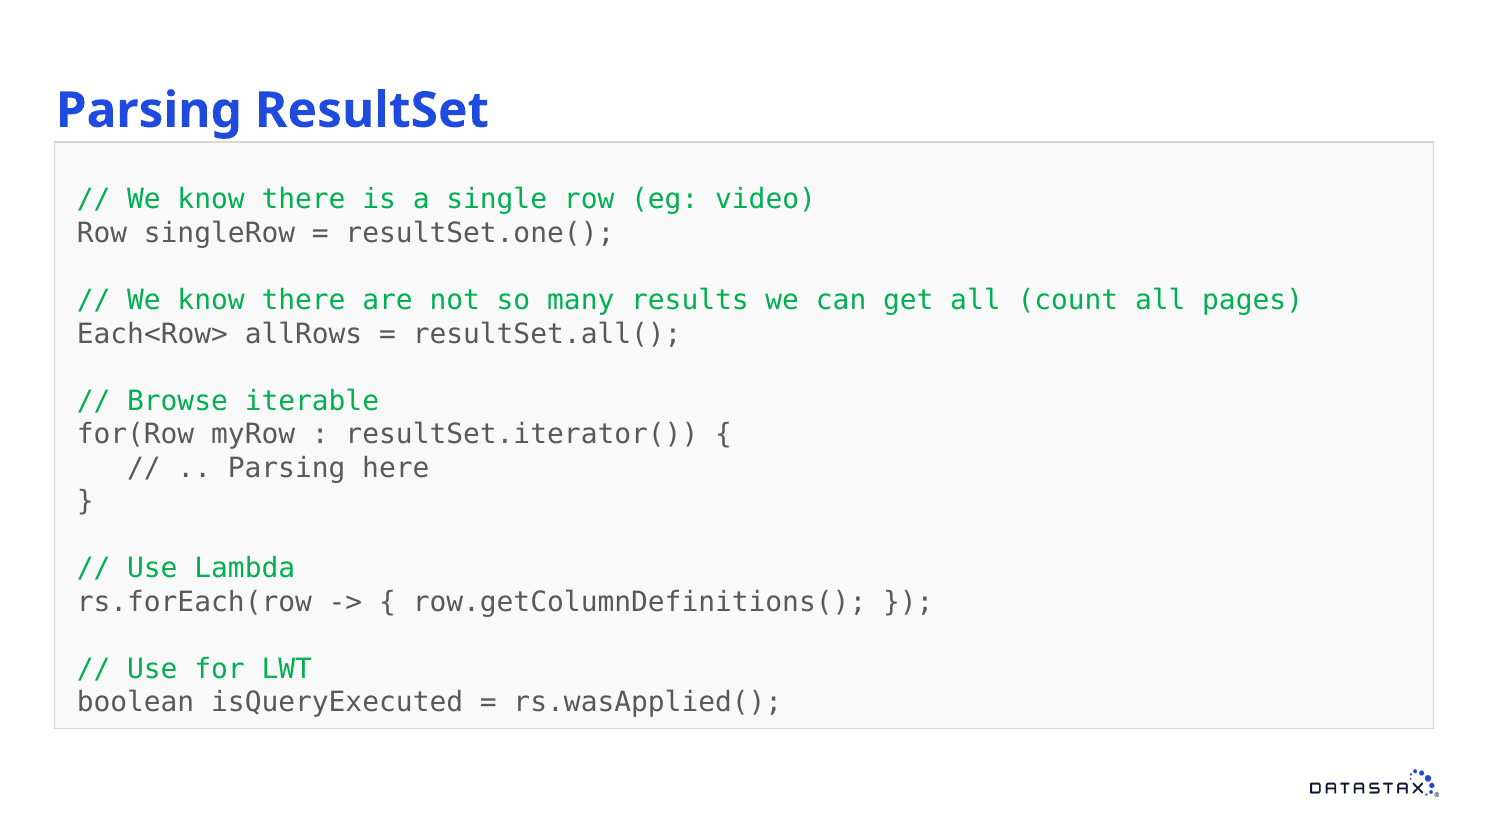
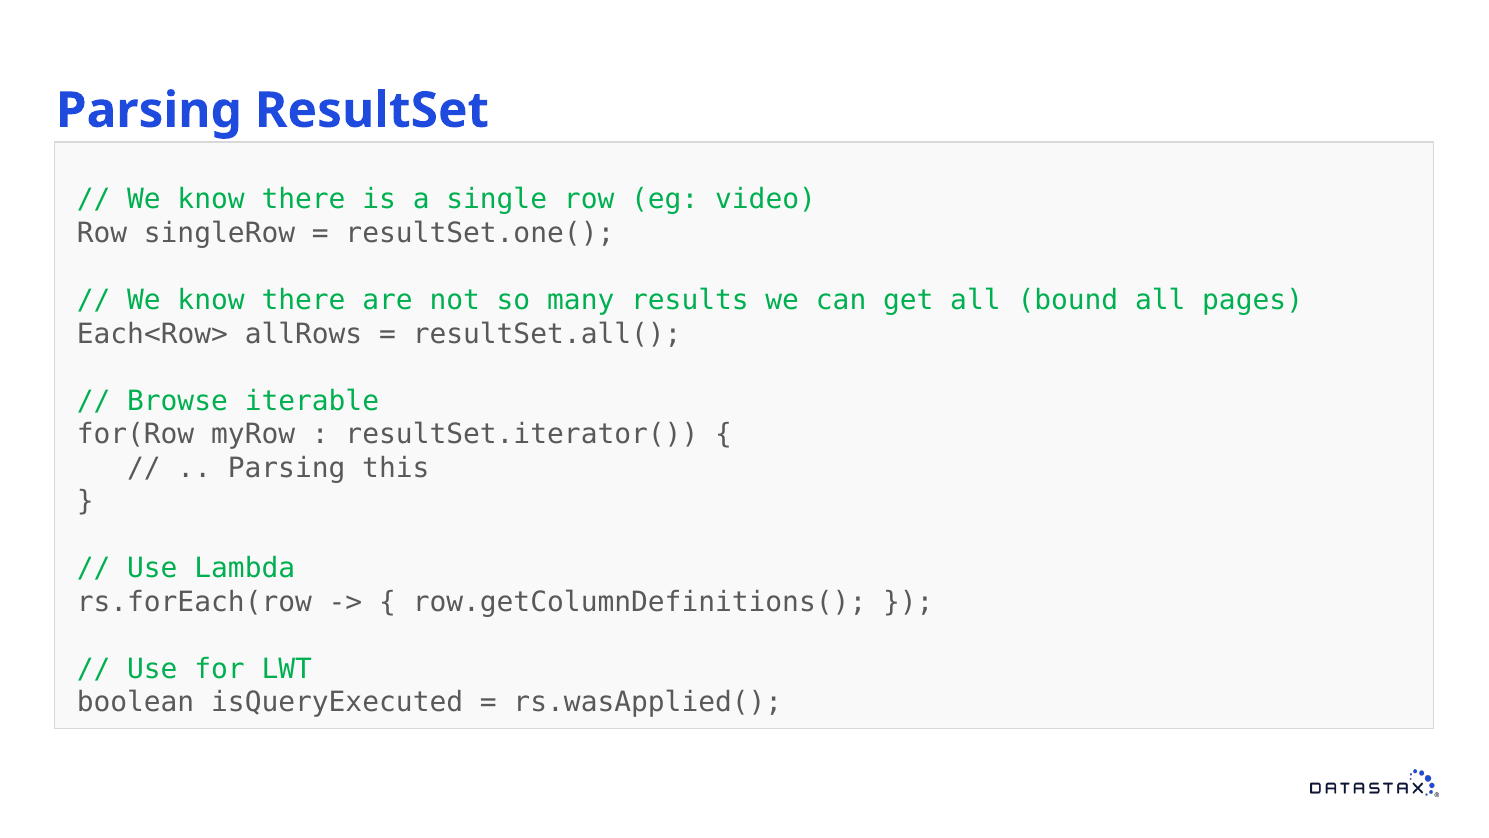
count: count -> bound
here: here -> this
